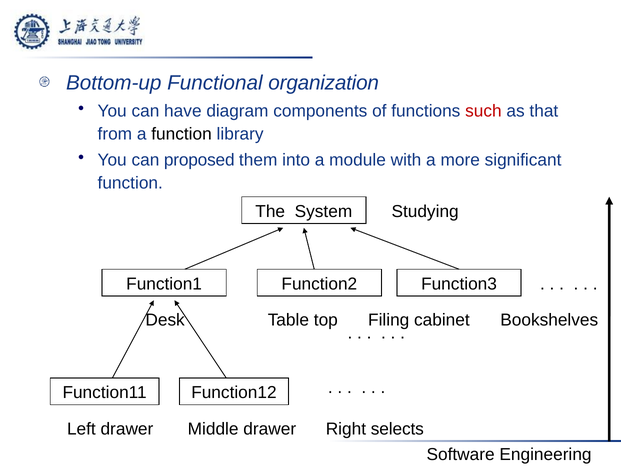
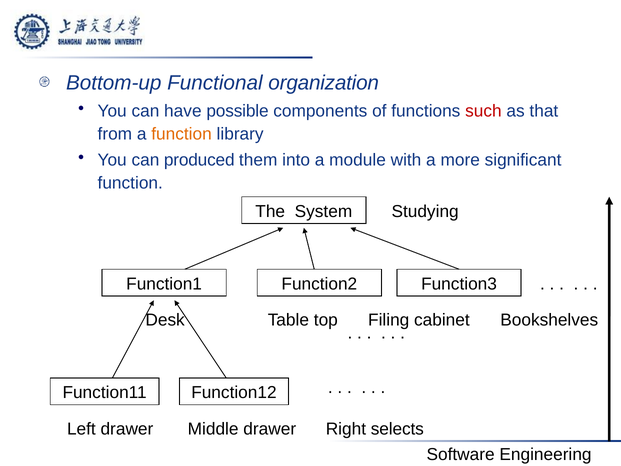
diagram: diagram -> possible
function at (182, 134) colour: black -> orange
proposed: proposed -> produced
